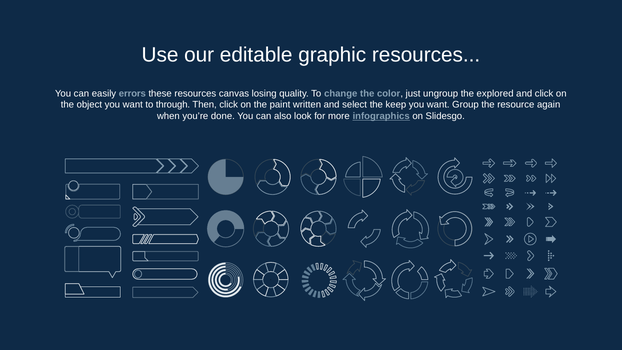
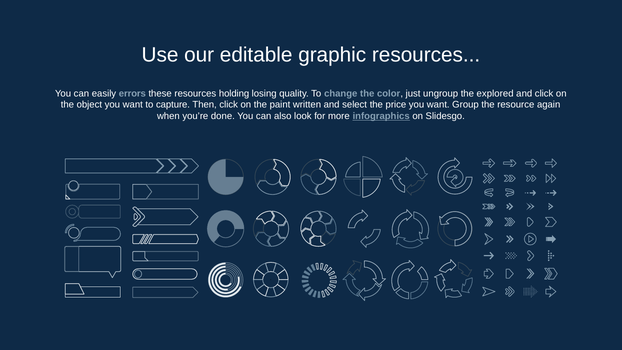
canvas: canvas -> holding
through: through -> capture
keep: keep -> price
